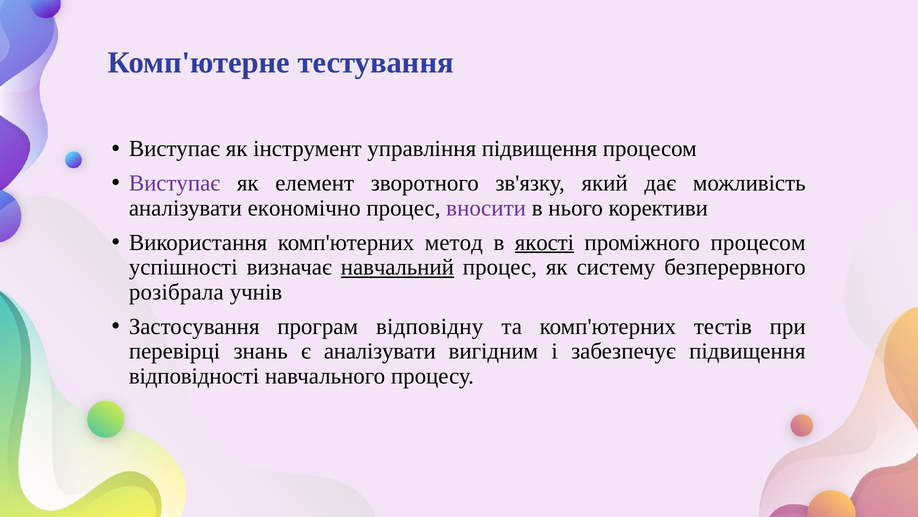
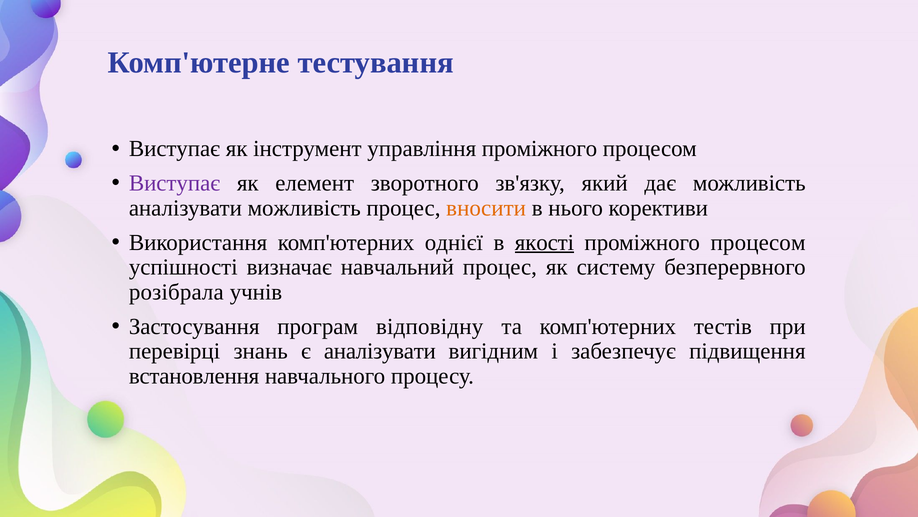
управління підвищення: підвищення -> проміжного
аналізувати економічно: економічно -> можливість
вносити colour: purple -> orange
метод: метод -> однієї
навчальний underline: present -> none
відповідності: відповідності -> встановлення
